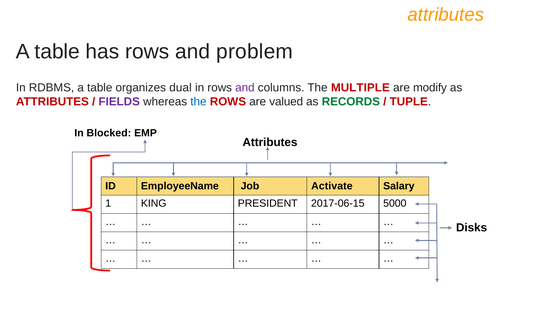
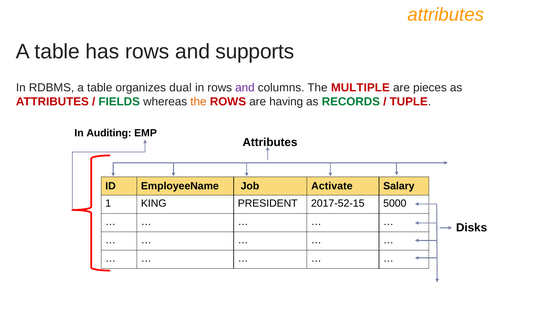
problem: problem -> supports
modify: modify -> pieces
FIELDS colour: purple -> green
the at (198, 102) colour: blue -> orange
valued: valued -> having
Blocked: Blocked -> Auditing
2017-06-15: 2017-06-15 -> 2017-52-15
